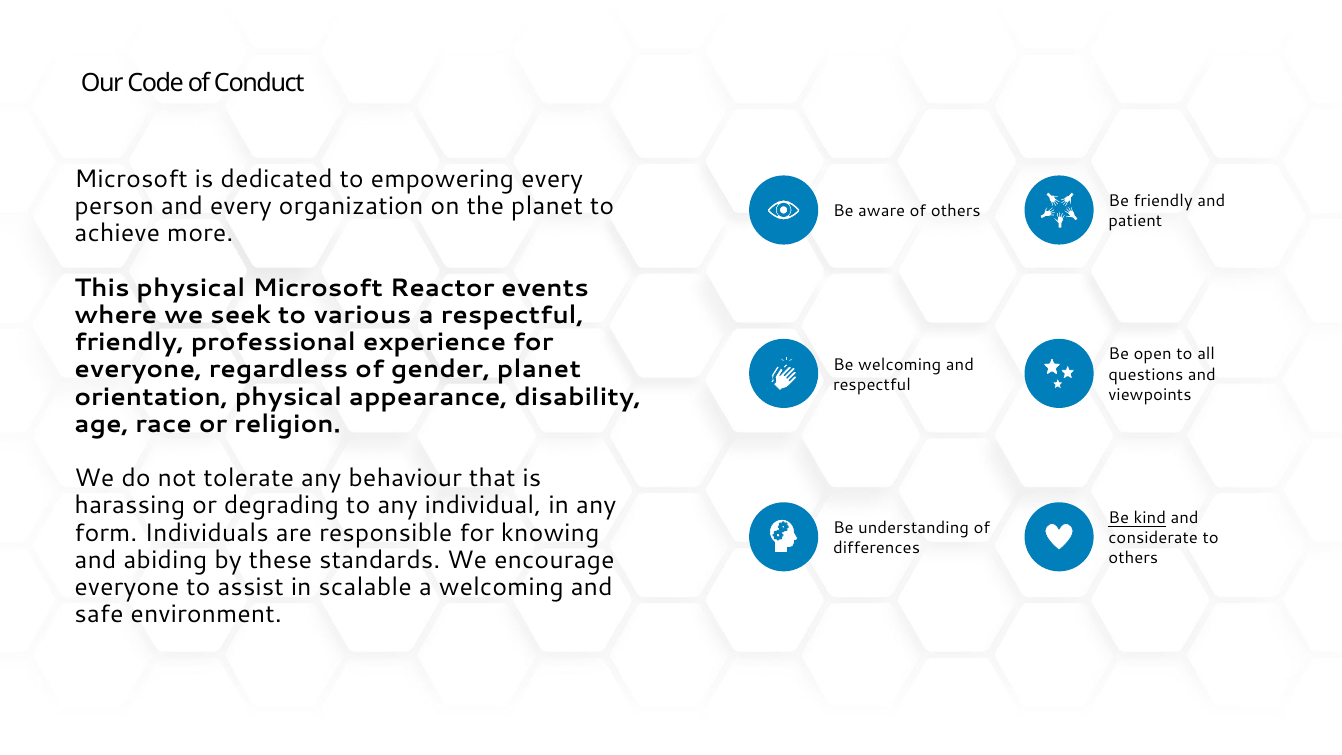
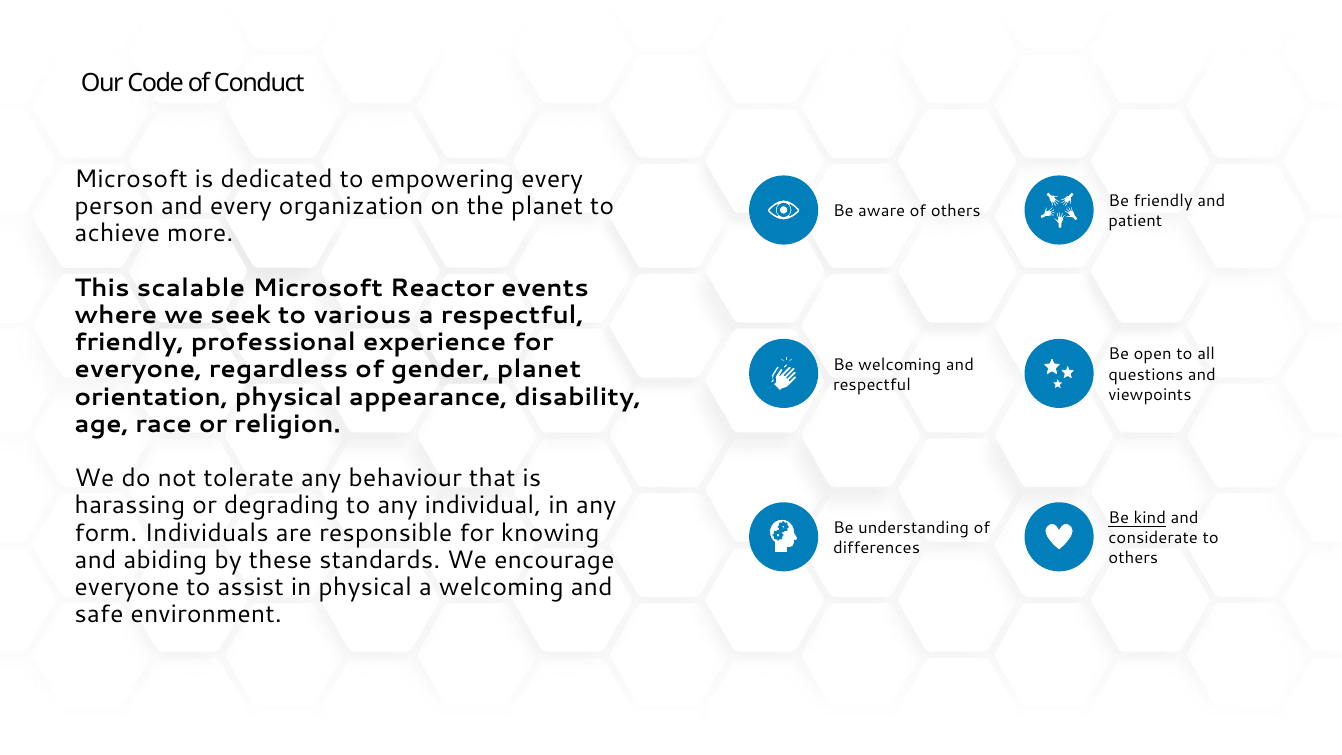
This physical: physical -> scalable
in scalable: scalable -> physical
